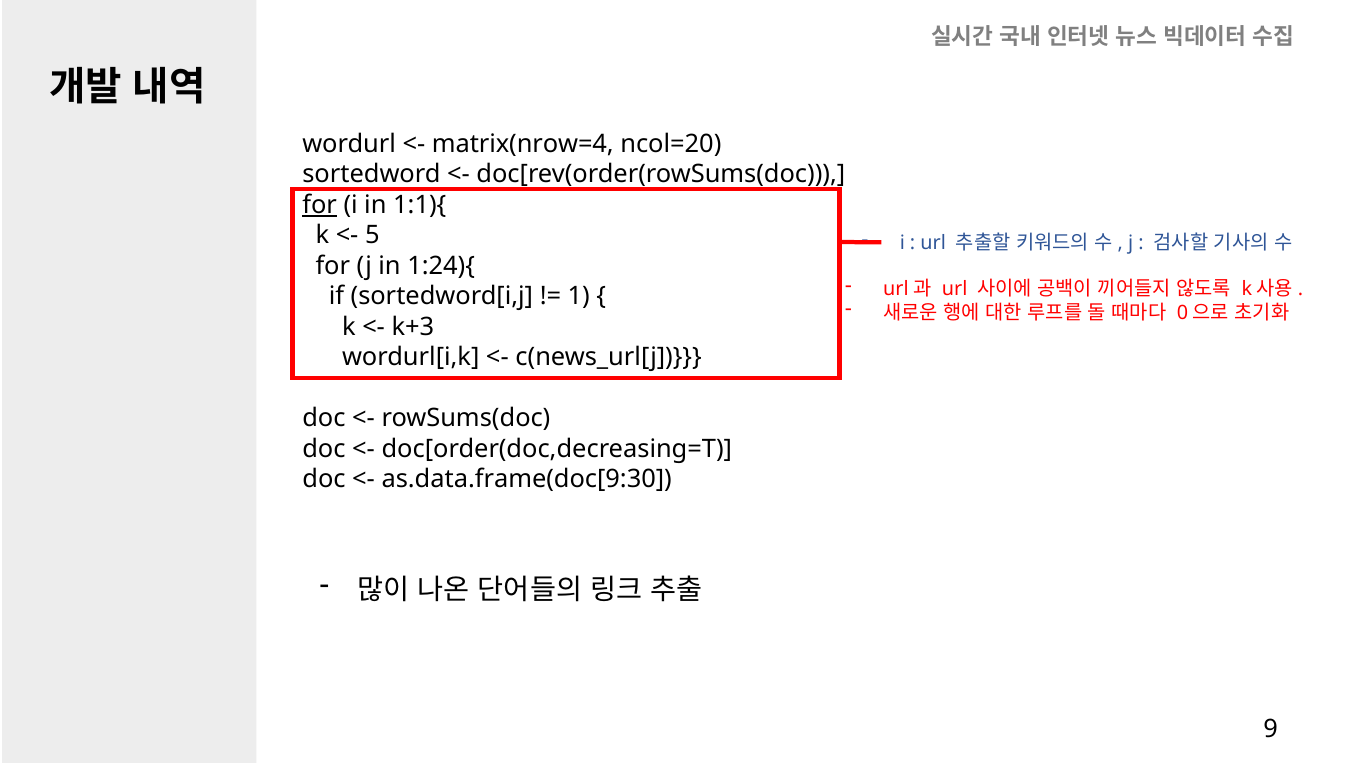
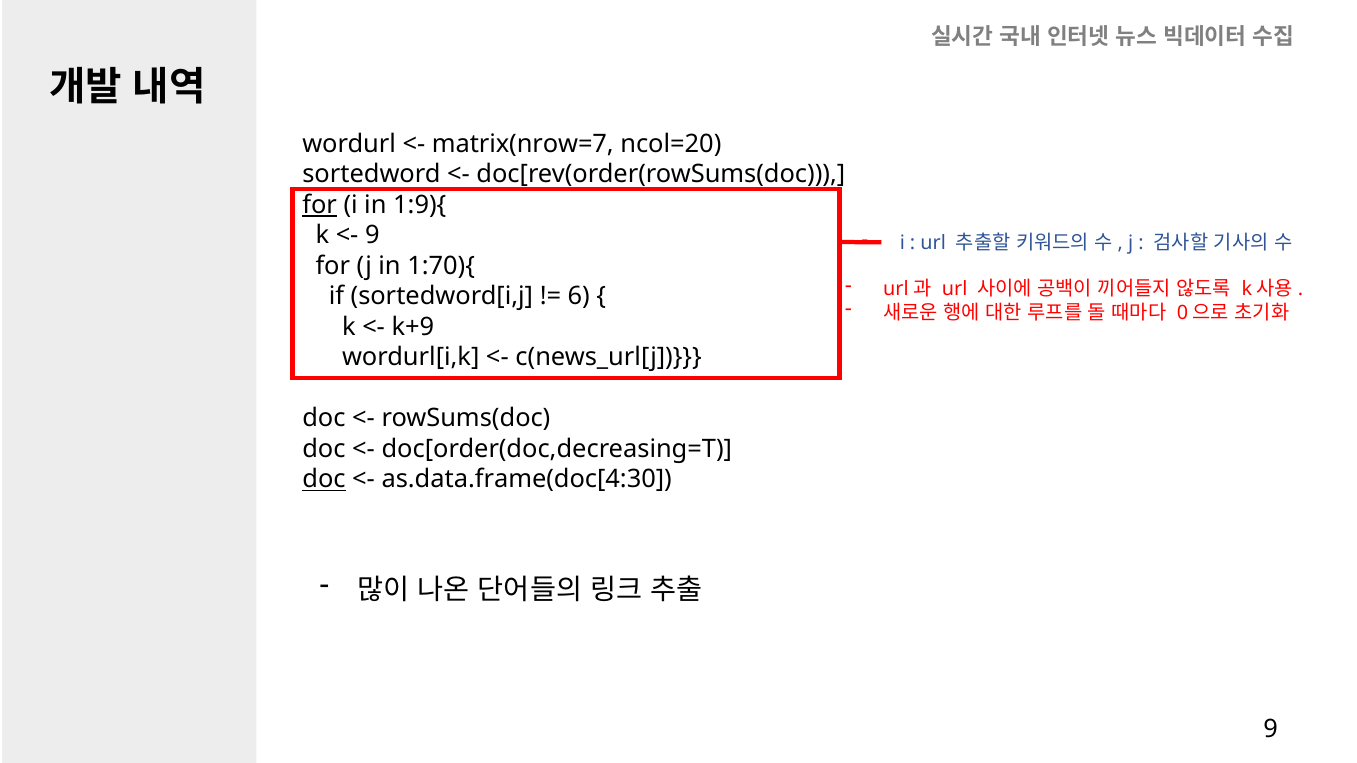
matrix(nrow=4: matrix(nrow=4 -> matrix(nrow=7
1:1){: 1:1){ -> 1:9){
5 at (372, 236): 5 -> 9
1:24){: 1:24){ -> 1:70){
1: 1 -> 6
k+3: k+3 -> k+9
doc at (324, 480) underline: none -> present
as.data.frame(doc[9:30: as.data.frame(doc[9:30 -> as.data.frame(doc[4:30
